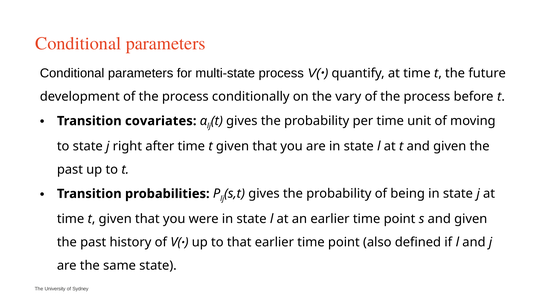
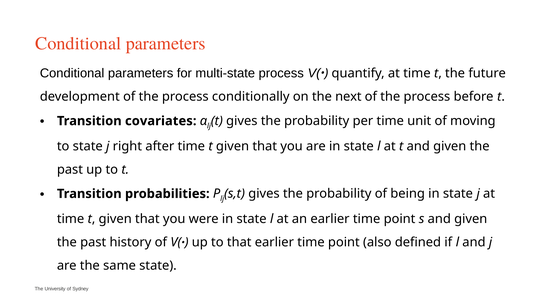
vary: vary -> next
